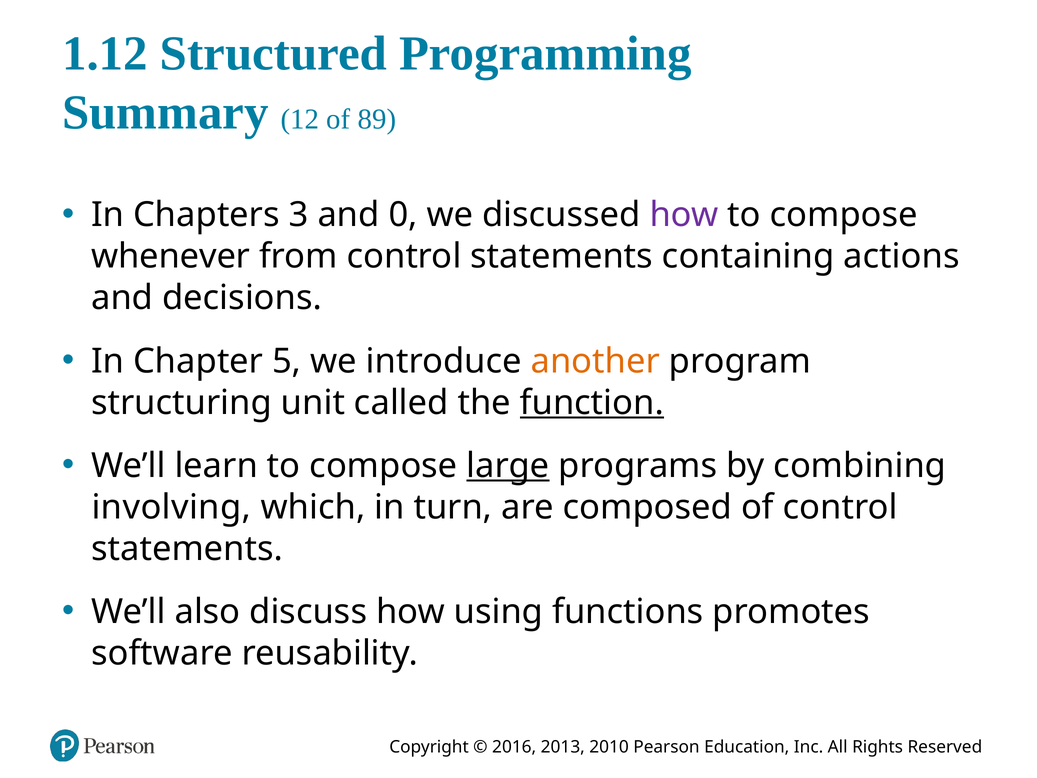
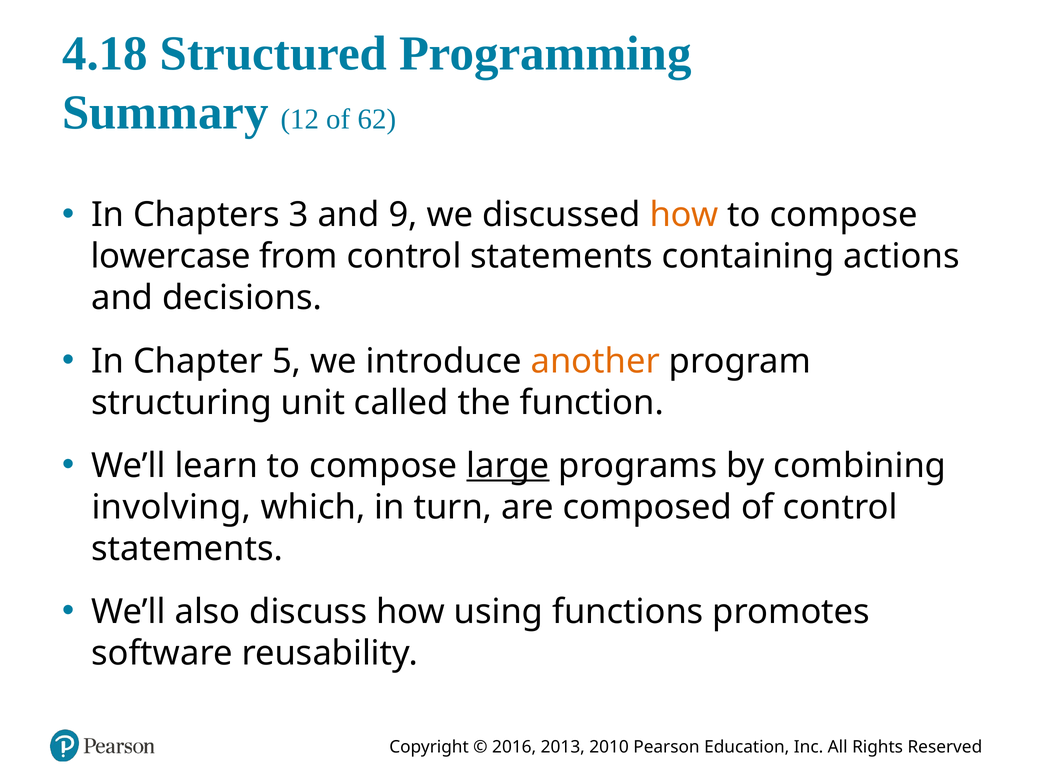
1.12: 1.12 -> 4.18
89: 89 -> 62
0: 0 -> 9
how at (684, 215) colour: purple -> orange
whenever: whenever -> lowercase
function underline: present -> none
